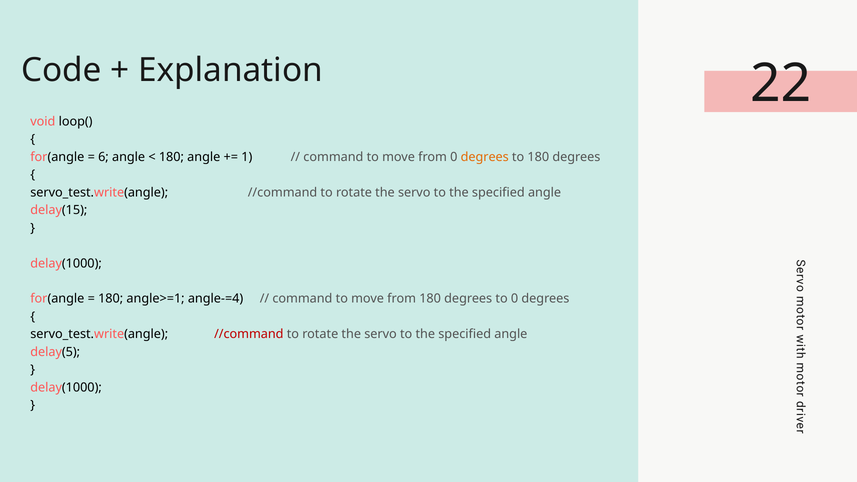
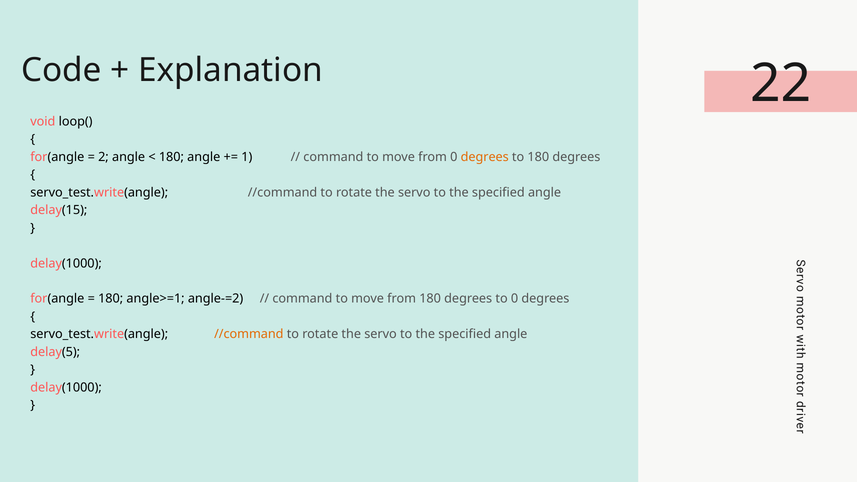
6: 6 -> 2
angle-=4: angle-=4 -> angle-=2
//command at (249, 334) colour: red -> orange
